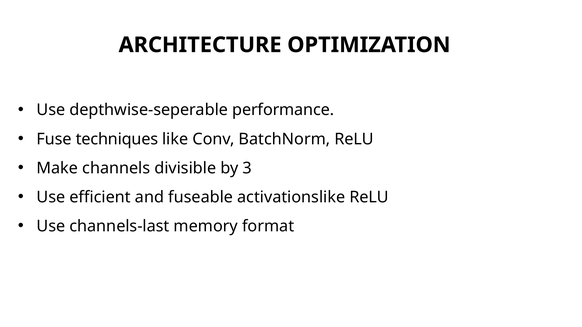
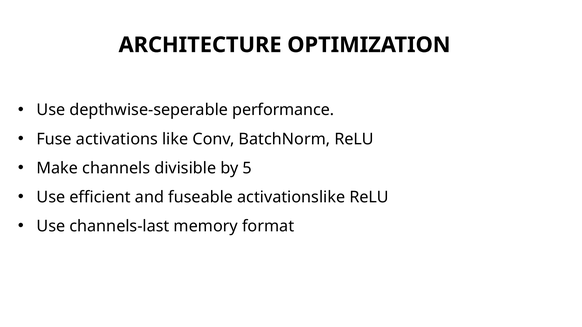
techniques: techniques -> activations
3: 3 -> 5
